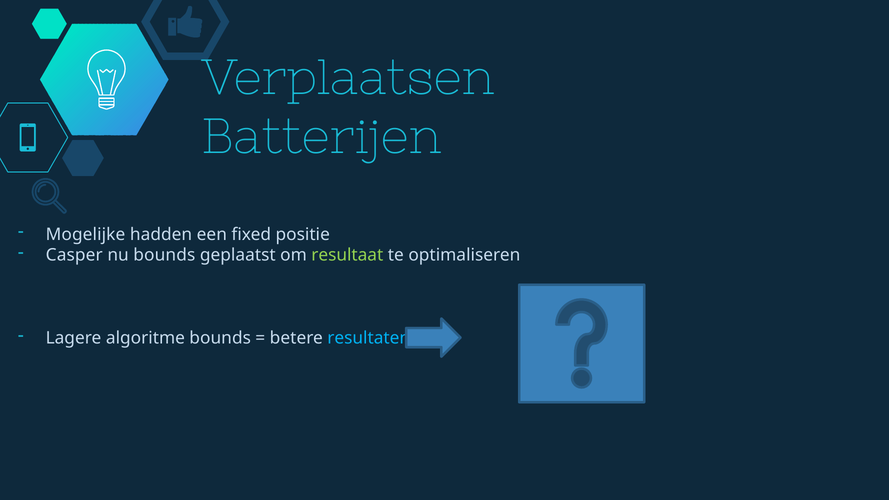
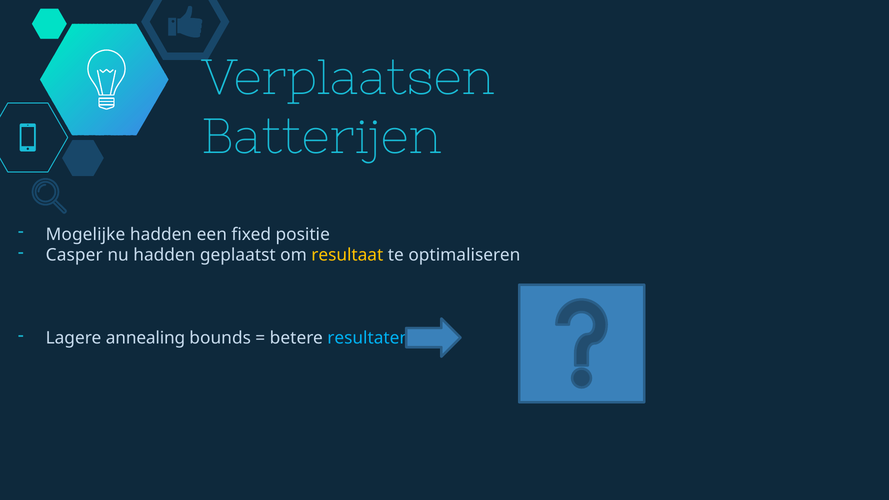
nu bounds: bounds -> hadden
resultaat colour: light green -> yellow
algoritme: algoritme -> annealing
